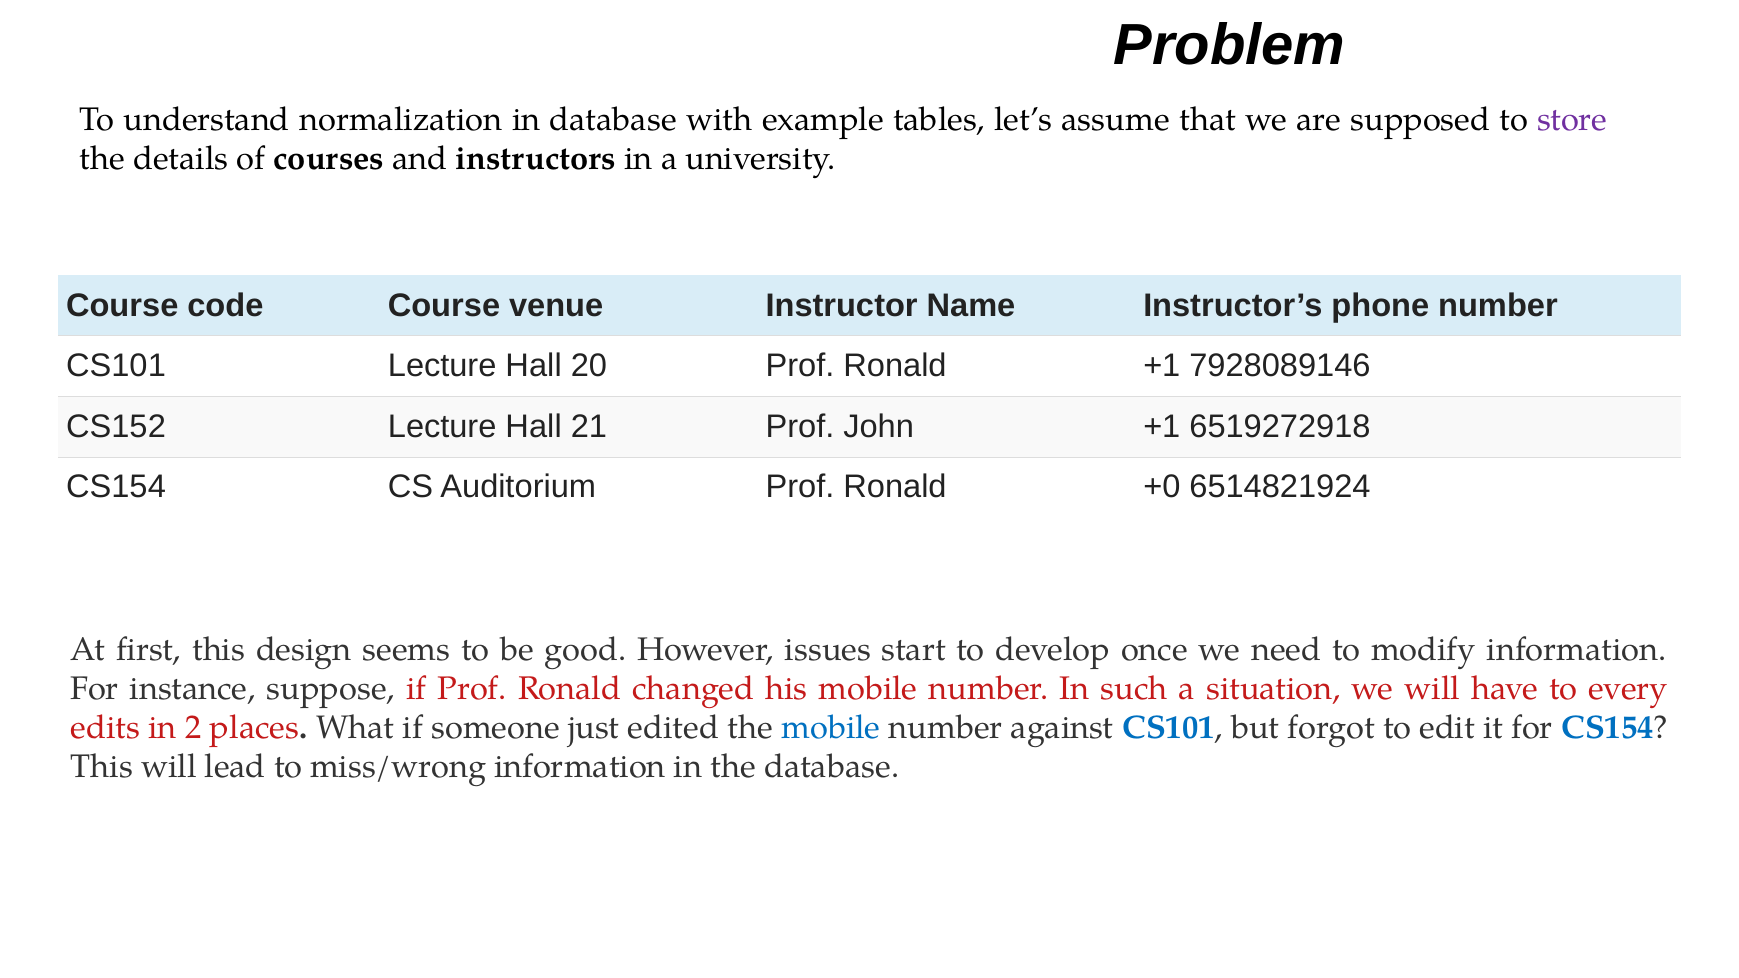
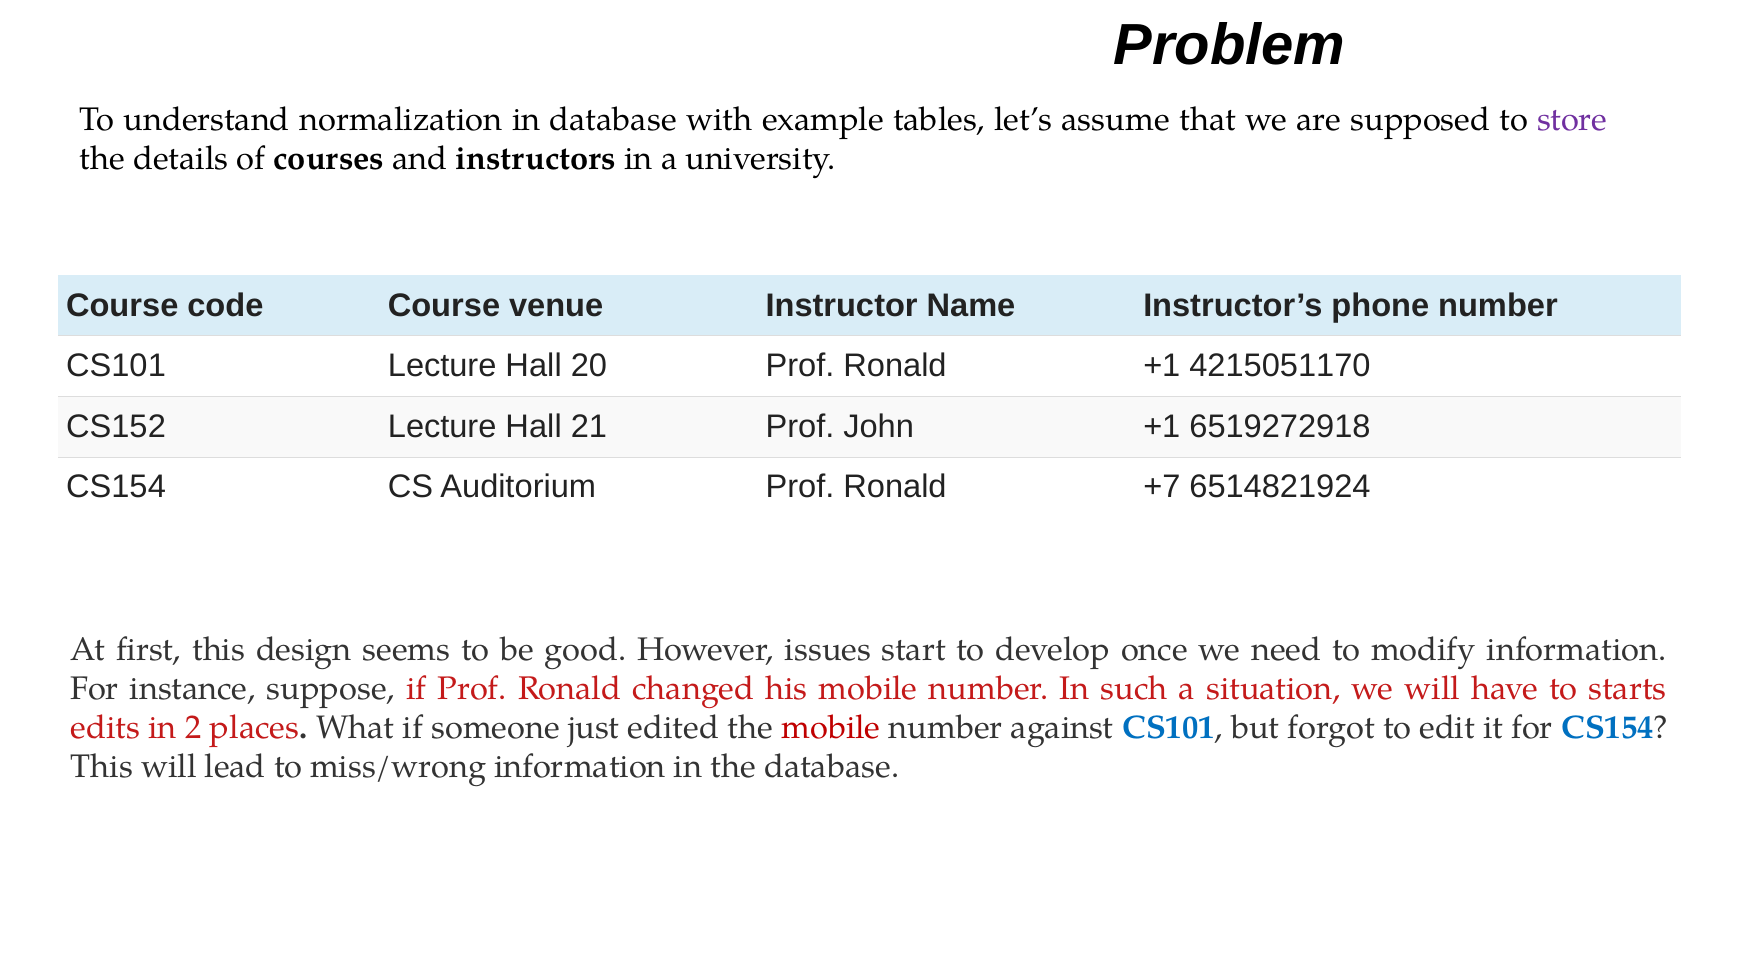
7928089146: 7928089146 -> 4215051170
+0: +0 -> +7
every: every -> starts
mobile at (831, 728) colour: blue -> red
